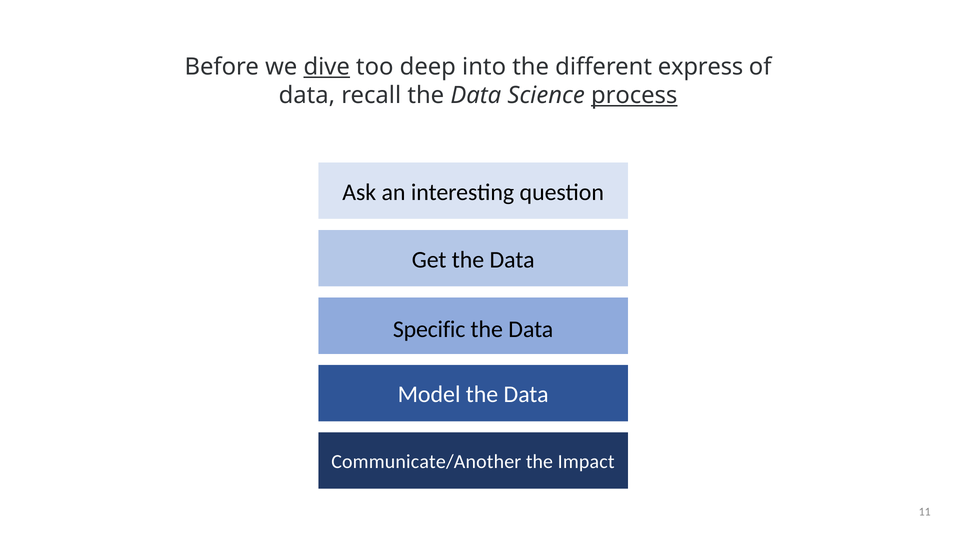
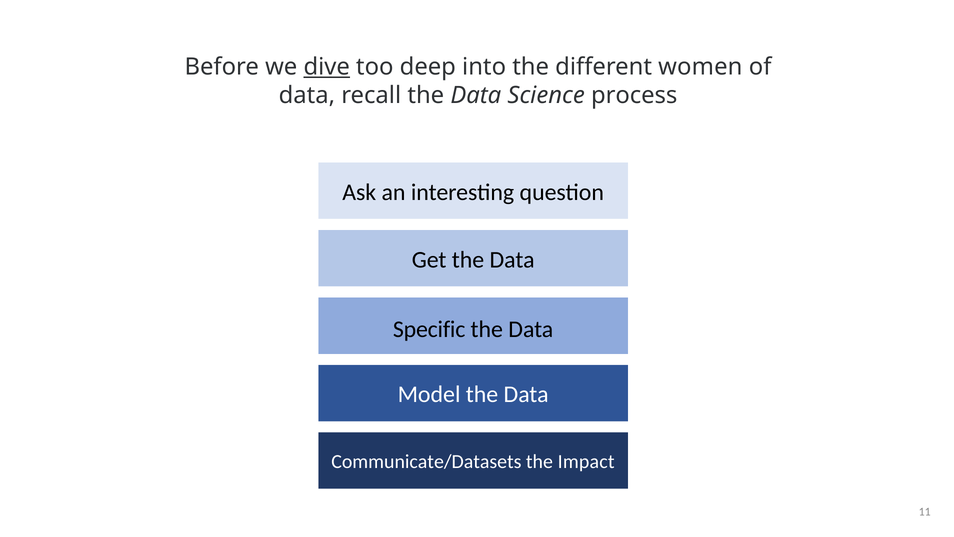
express: express -> women
process underline: present -> none
Communicate/Another: Communicate/Another -> Communicate/Datasets
